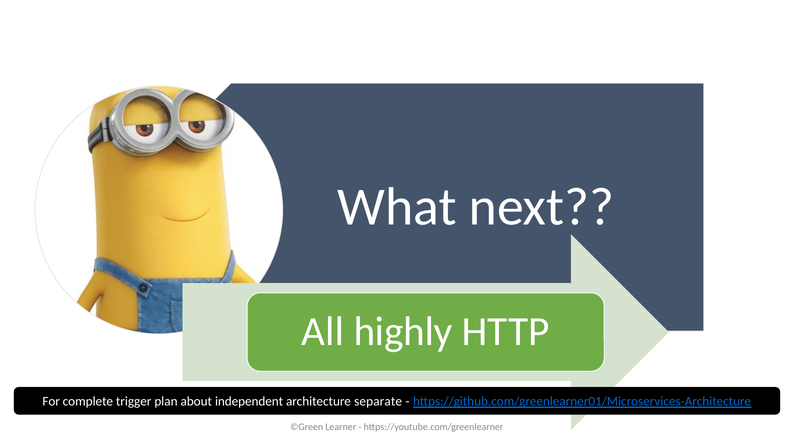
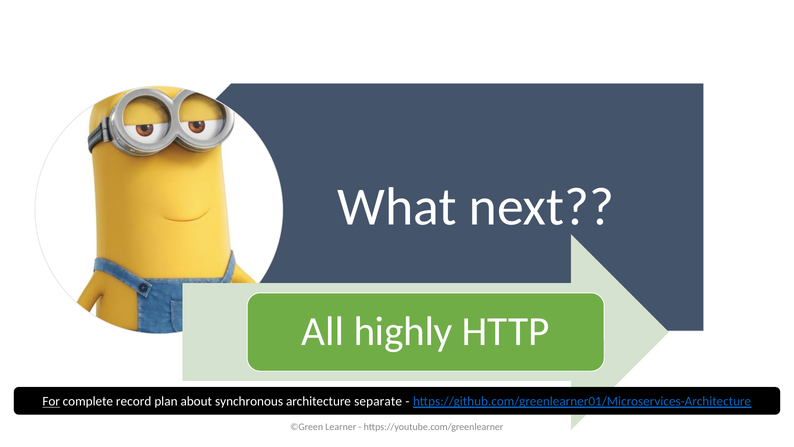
For underline: none -> present
trigger: trigger -> record
independent: independent -> synchronous
